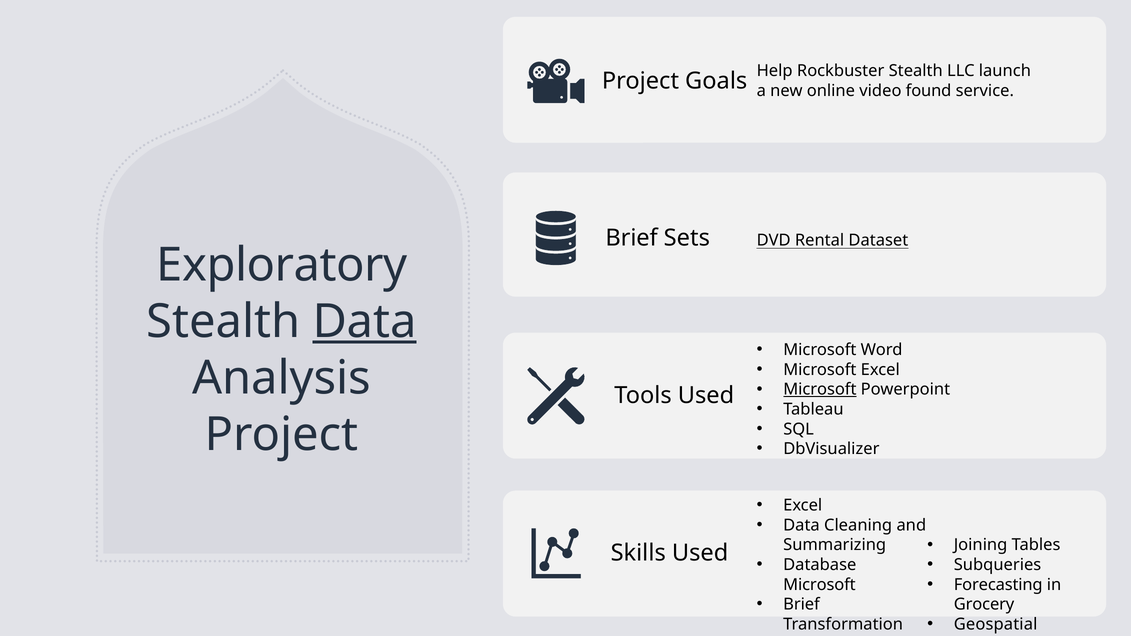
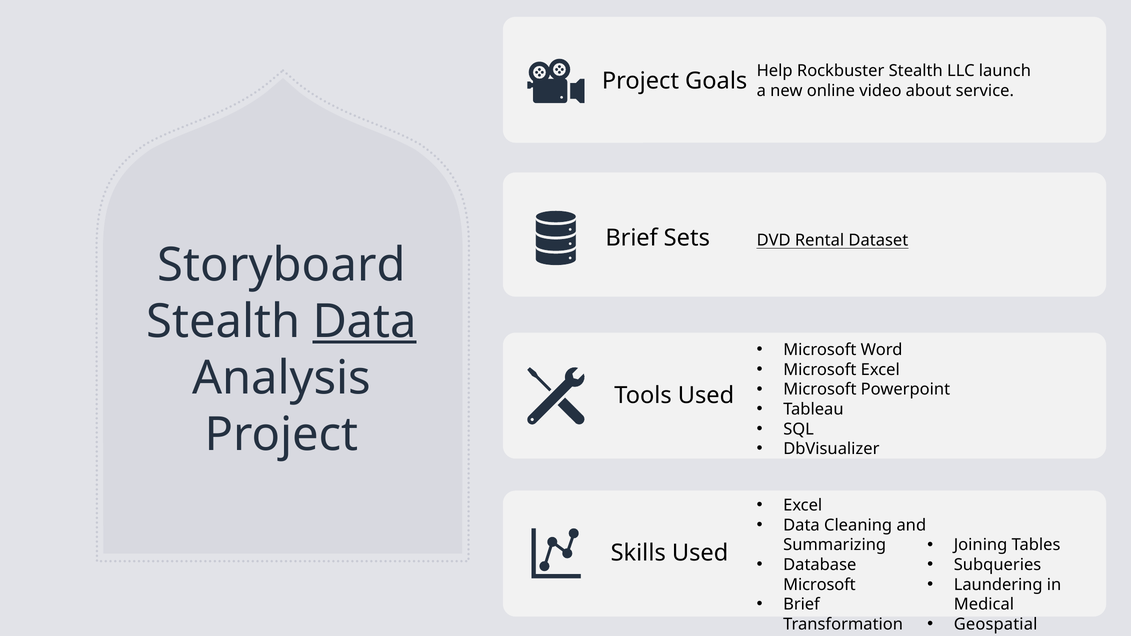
found: found -> about
Exploratory: Exploratory -> Storyboard
Microsoft at (820, 390) underline: present -> none
Forecasting: Forecasting -> Laundering
Grocery: Grocery -> Medical
